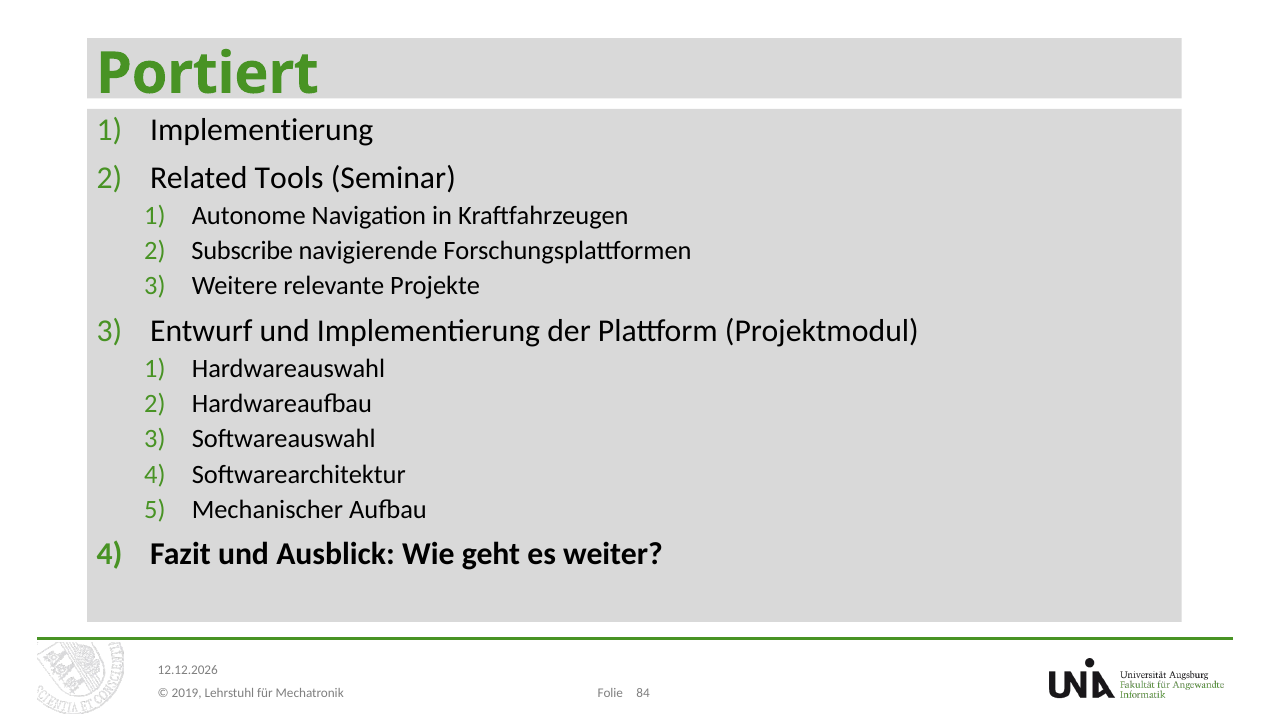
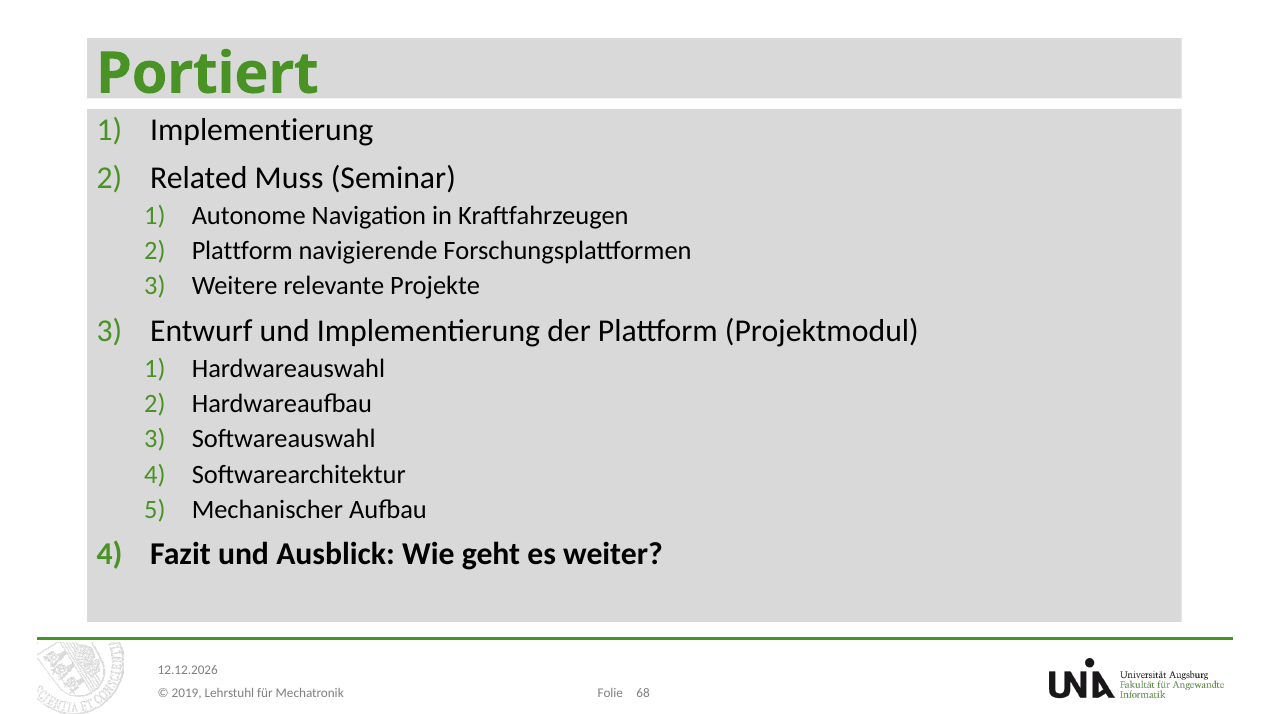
Tools: Tools -> Muss
Subscribe at (242, 251): Subscribe -> Plattform
84: 84 -> 68
